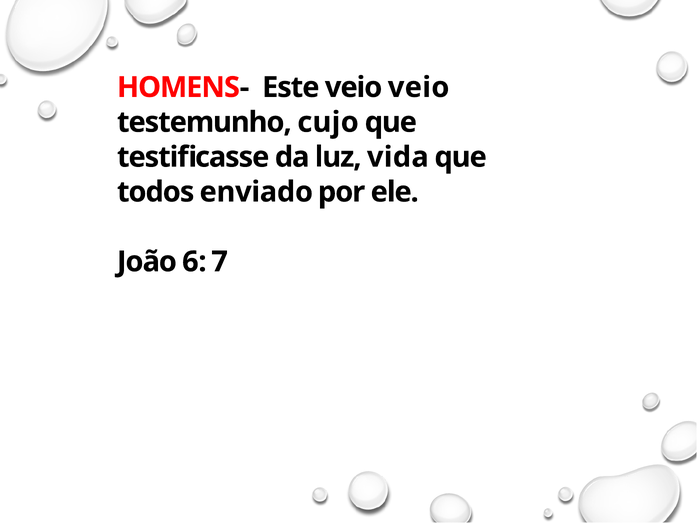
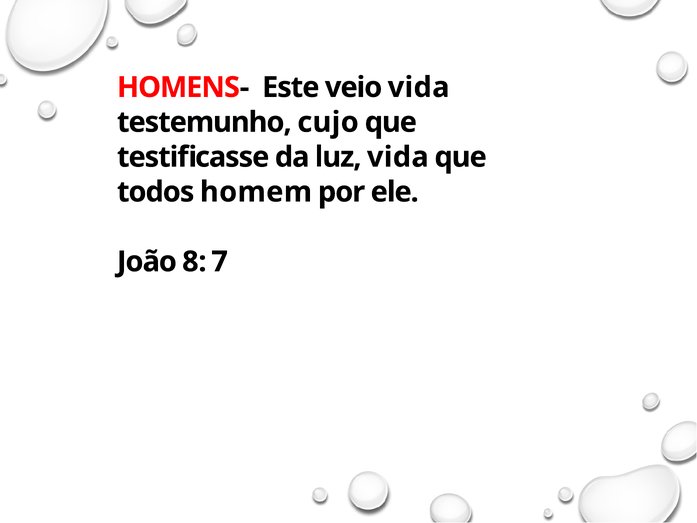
veio veio: veio -> vida
enviado: enviado -> homem
6: 6 -> 8
